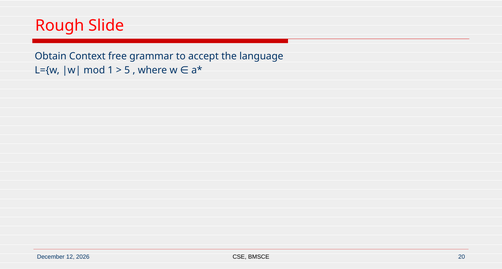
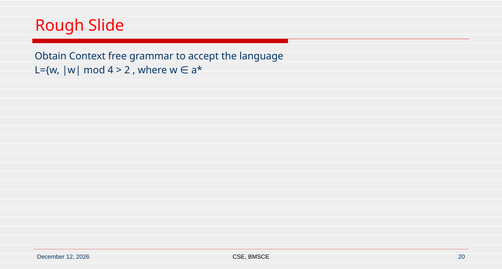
1: 1 -> 4
5: 5 -> 2
